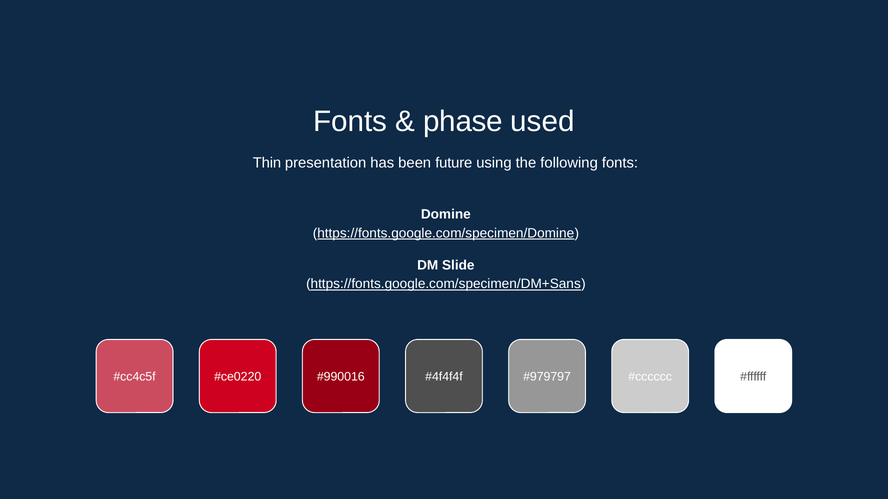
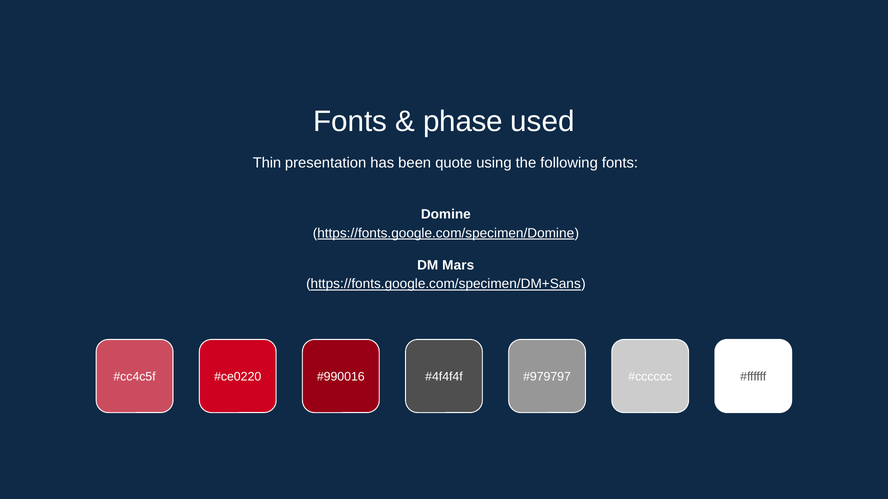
future: future -> quote
Slide: Slide -> Mars
